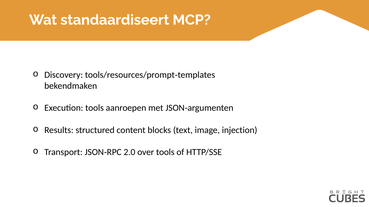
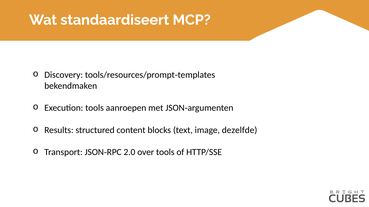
injection: injection -> dezelfde
